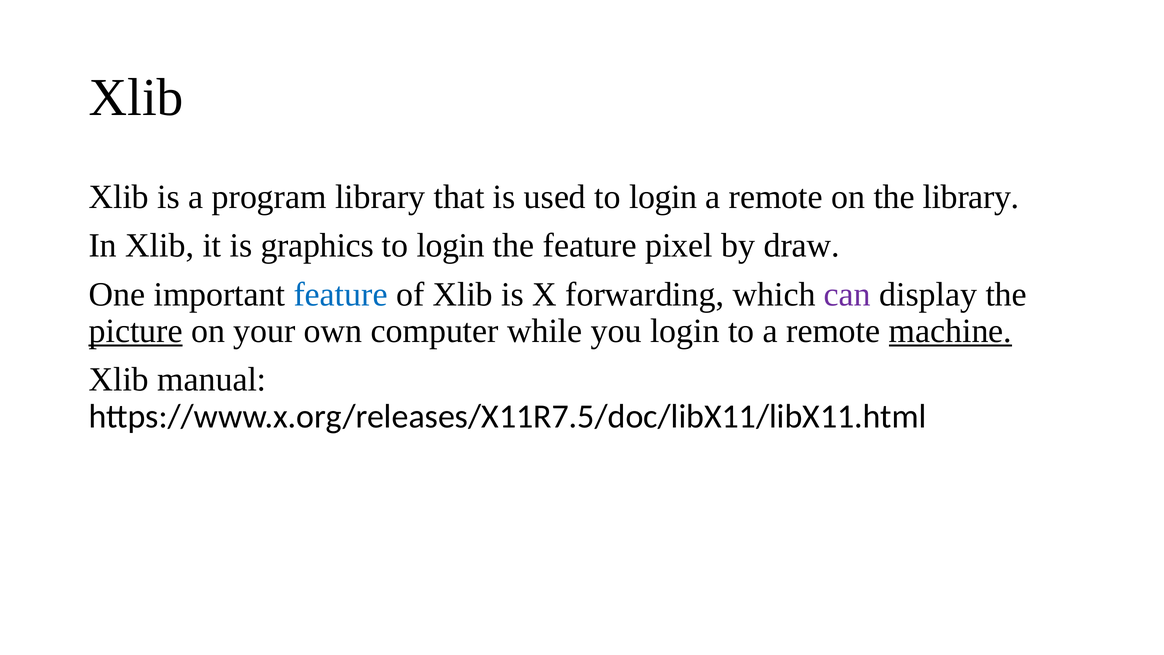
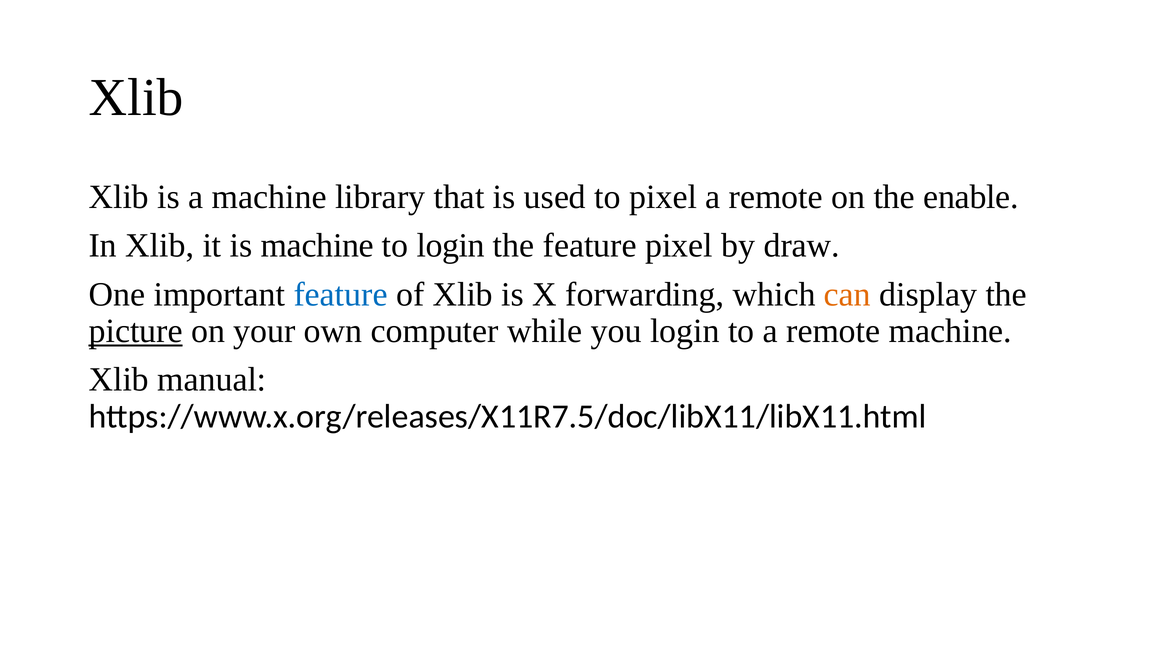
a program: program -> machine
used to login: login -> pixel
the library: library -> enable
is graphics: graphics -> machine
can colour: purple -> orange
machine at (950, 331) underline: present -> none
